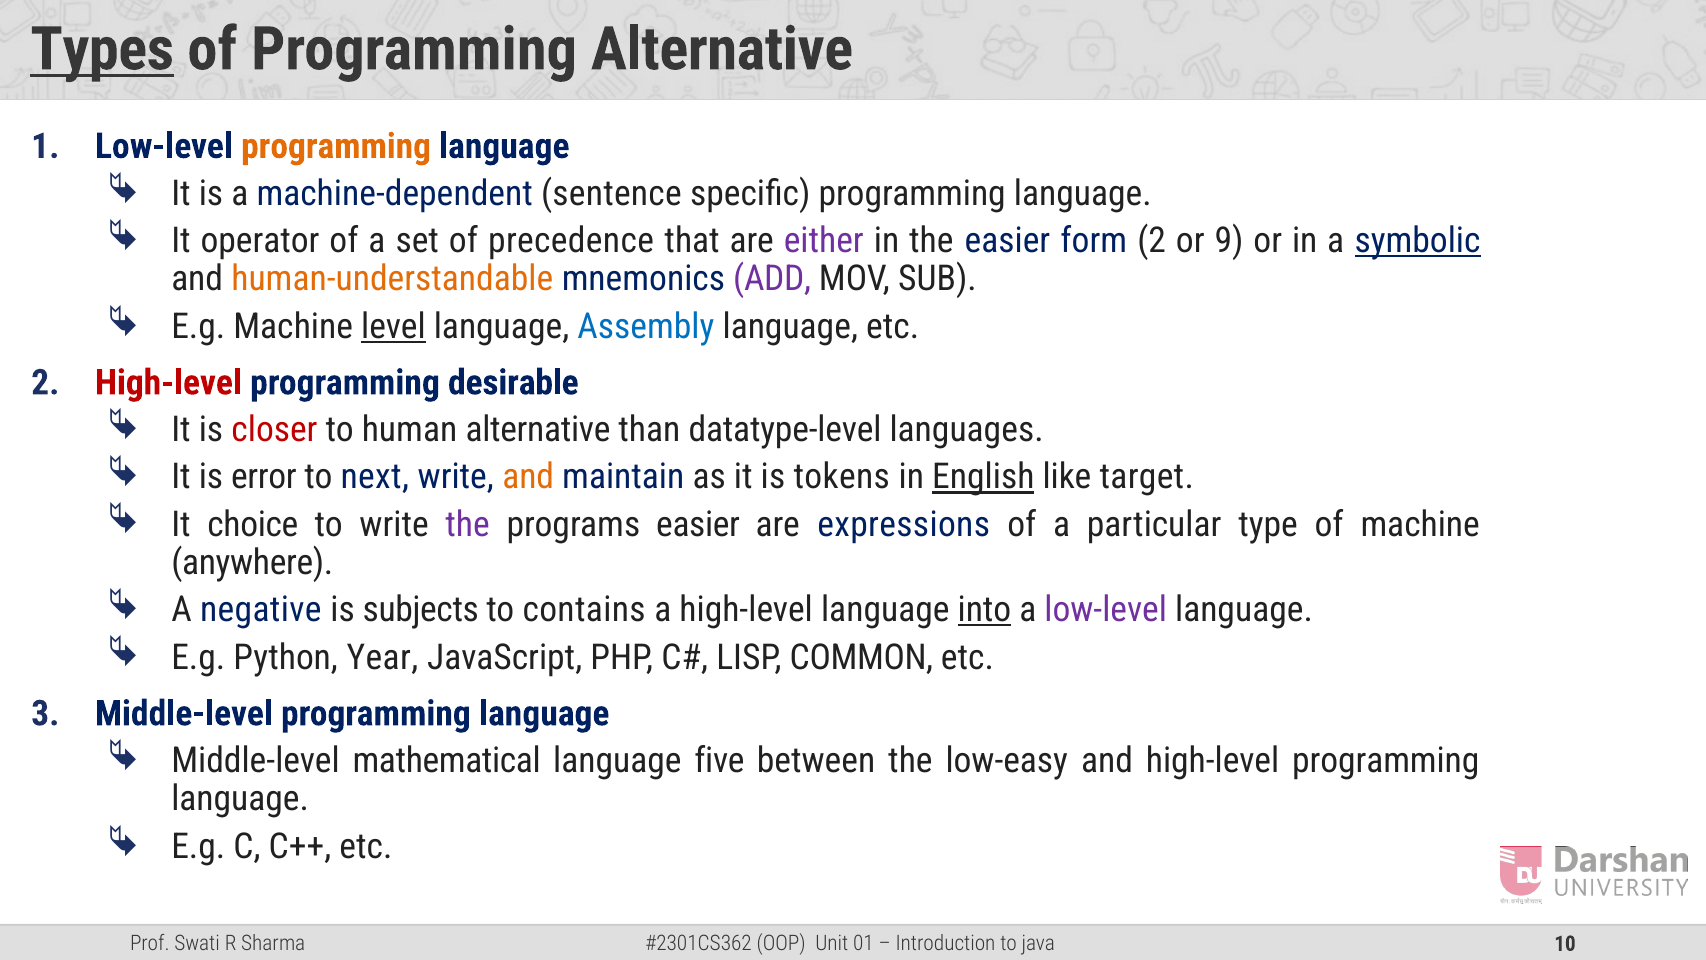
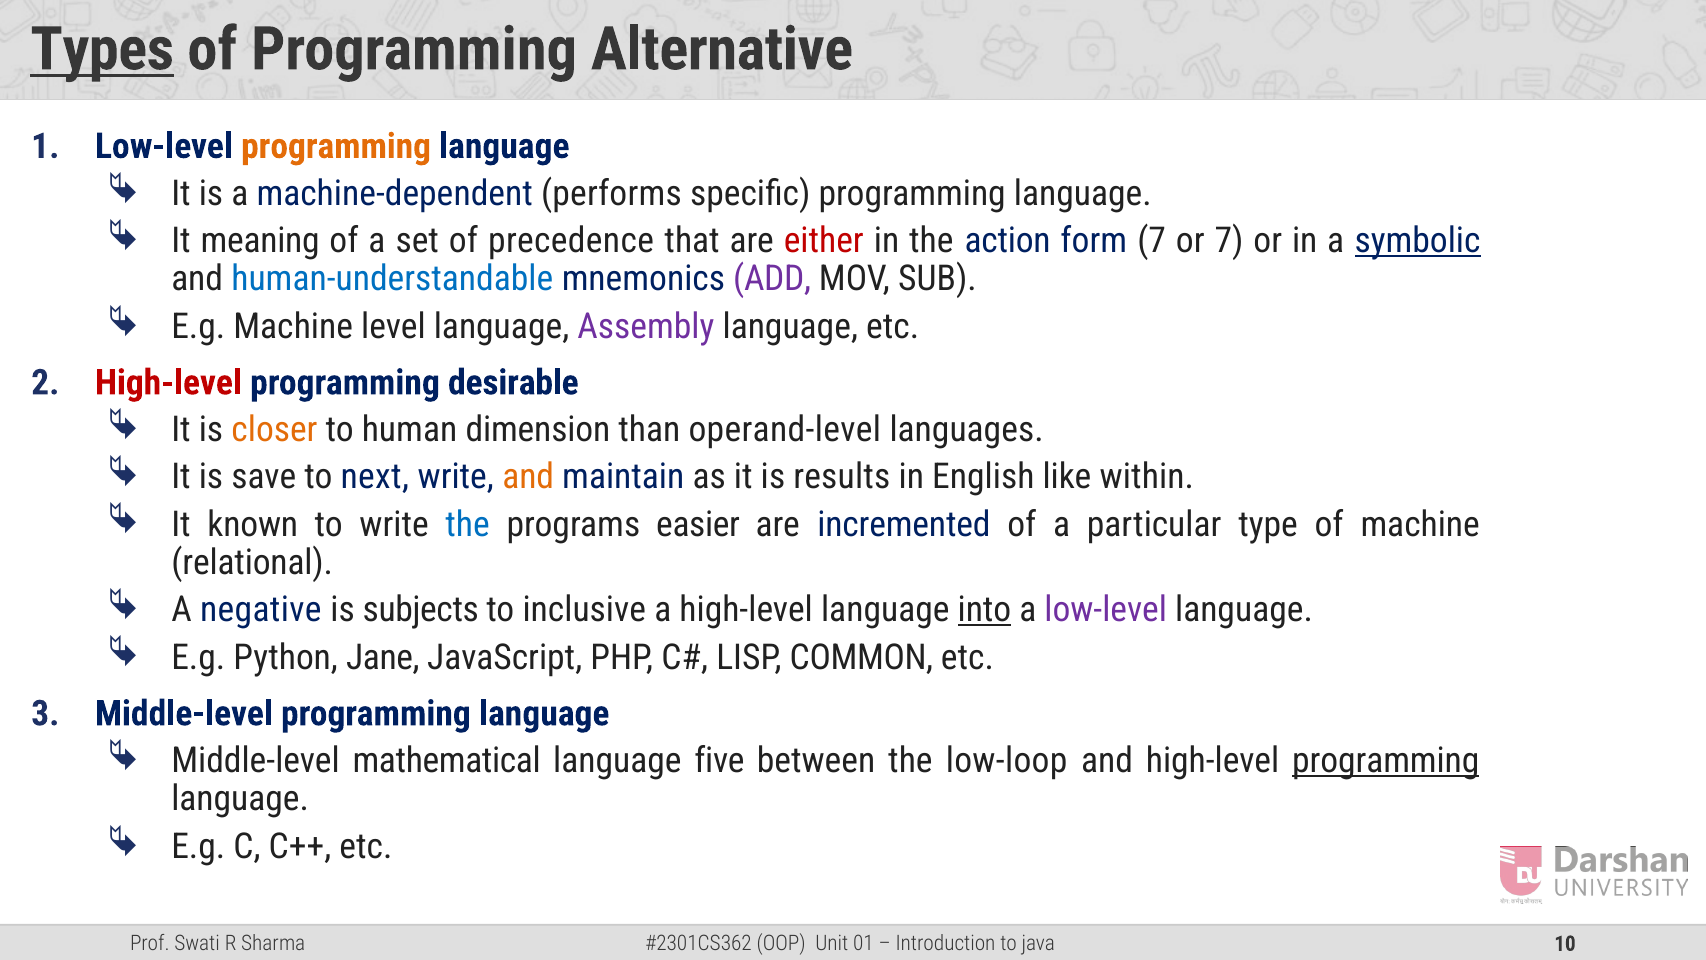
sentence: sentence -> performs
operator: operator -> meaning
either colour: purple -> red
the easier: easier -> action
form 2: 2 -> 7
or 9: 9 -> 7
human-understandable colour: orange -> blue
level underline: present -> none
Assembly colour: blue -> purple
closer colour: red -> orange
human alternative: alternative -> dimension
datatype-level: datatype-level -> operand-level
error: error -> save
tokens: tokens -> results
English underline: present -> none
target: target -> within
choice: choice -> known
the at (468, 524) colour: purple -> blue
expressions: expressions -> incremented
anywhere: anywhere -> relational
contains: contains -> inclusive
Year: Year -> Jane
low-easy: low-easy -> low-loop
programming at (1386, 761) underline: none -> present
